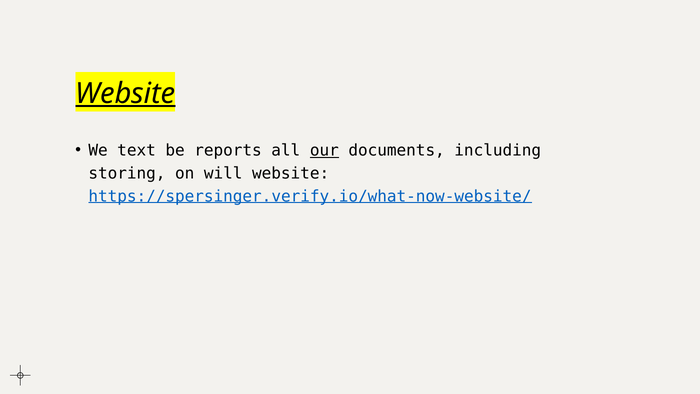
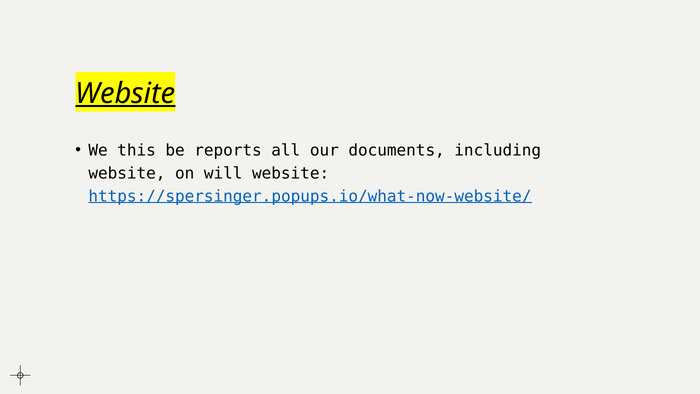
text: text -> this
our underline: present -> none
storing at (127, 173): storing -> website
https://spersinger.verify.io/what-now-website/: https://spersinger.verify.io/what-now-website/ -> https://spersinger.popups.io/what-now-website/
